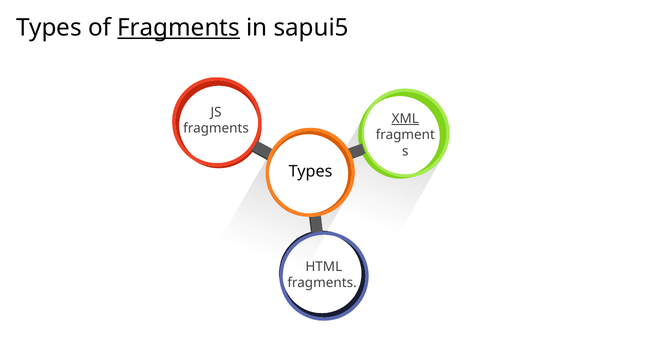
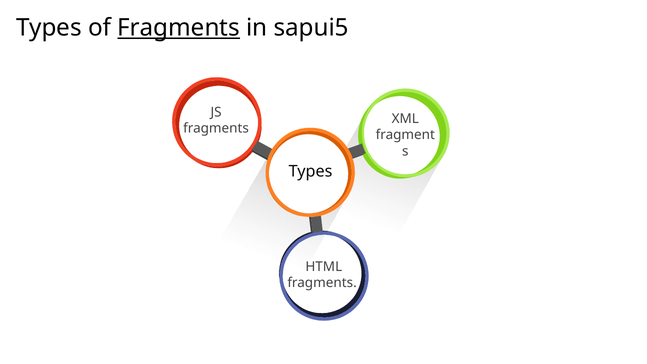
XML underline: present -> none
